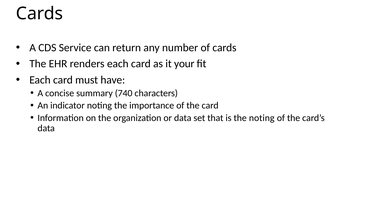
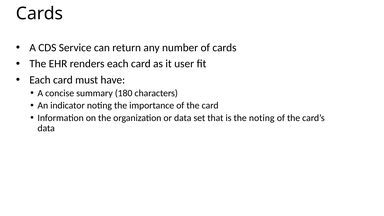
your: your -> user
740: 740 -> 180
